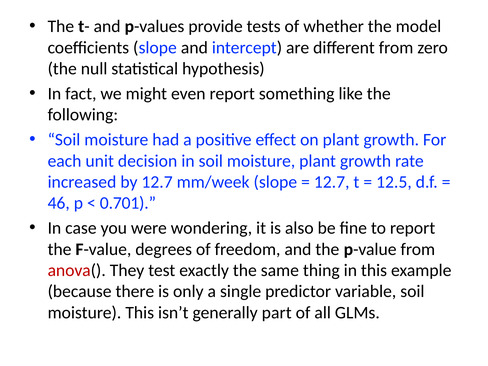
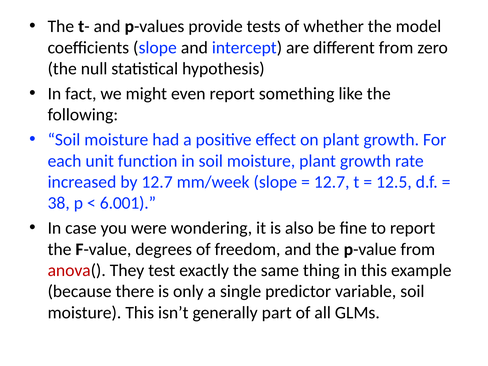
decision: decision -> function
46: 46 -> 38
0.701: 0.701 -> 6.001
